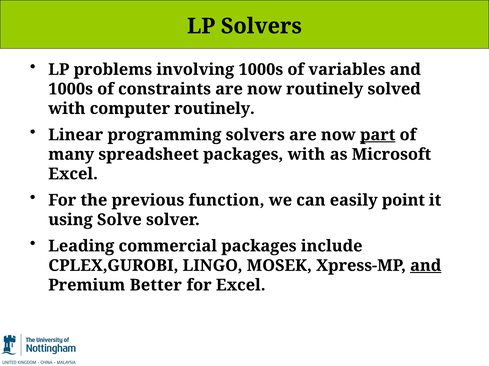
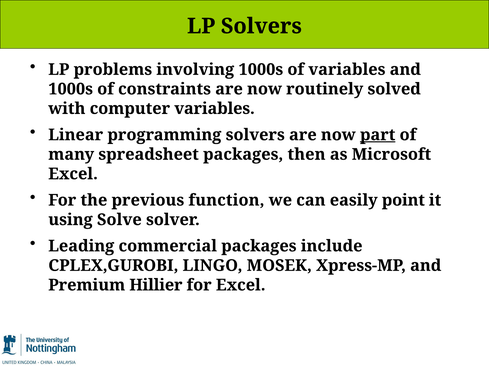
computer routinely: routinely -> variables
packages with: with -> then
and at (426, 266) underline: present -> none
Better: Better -> Hillier
